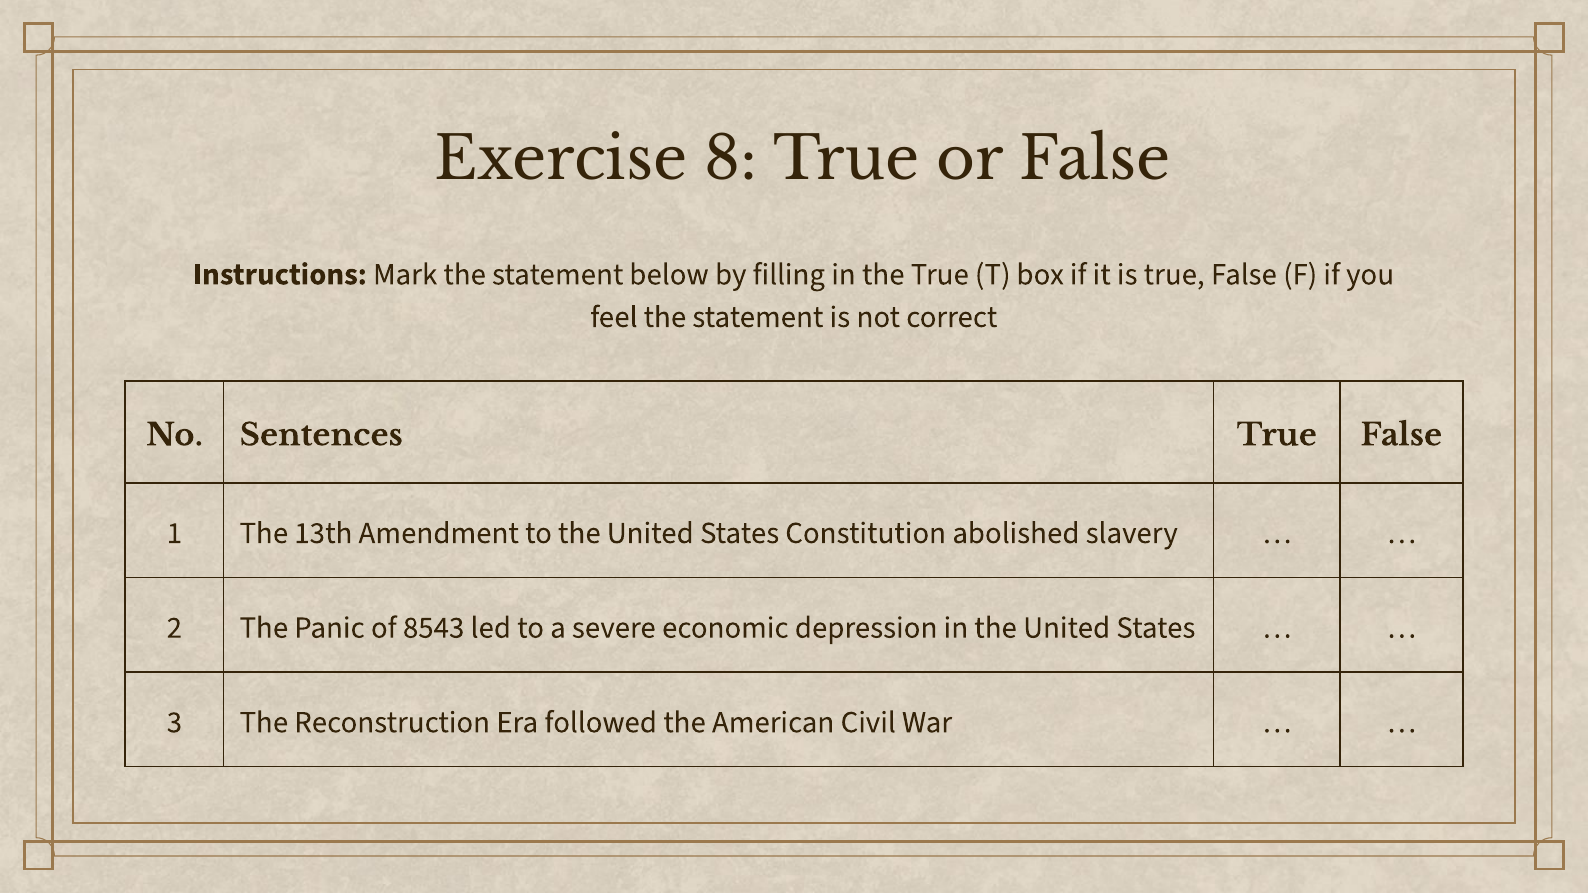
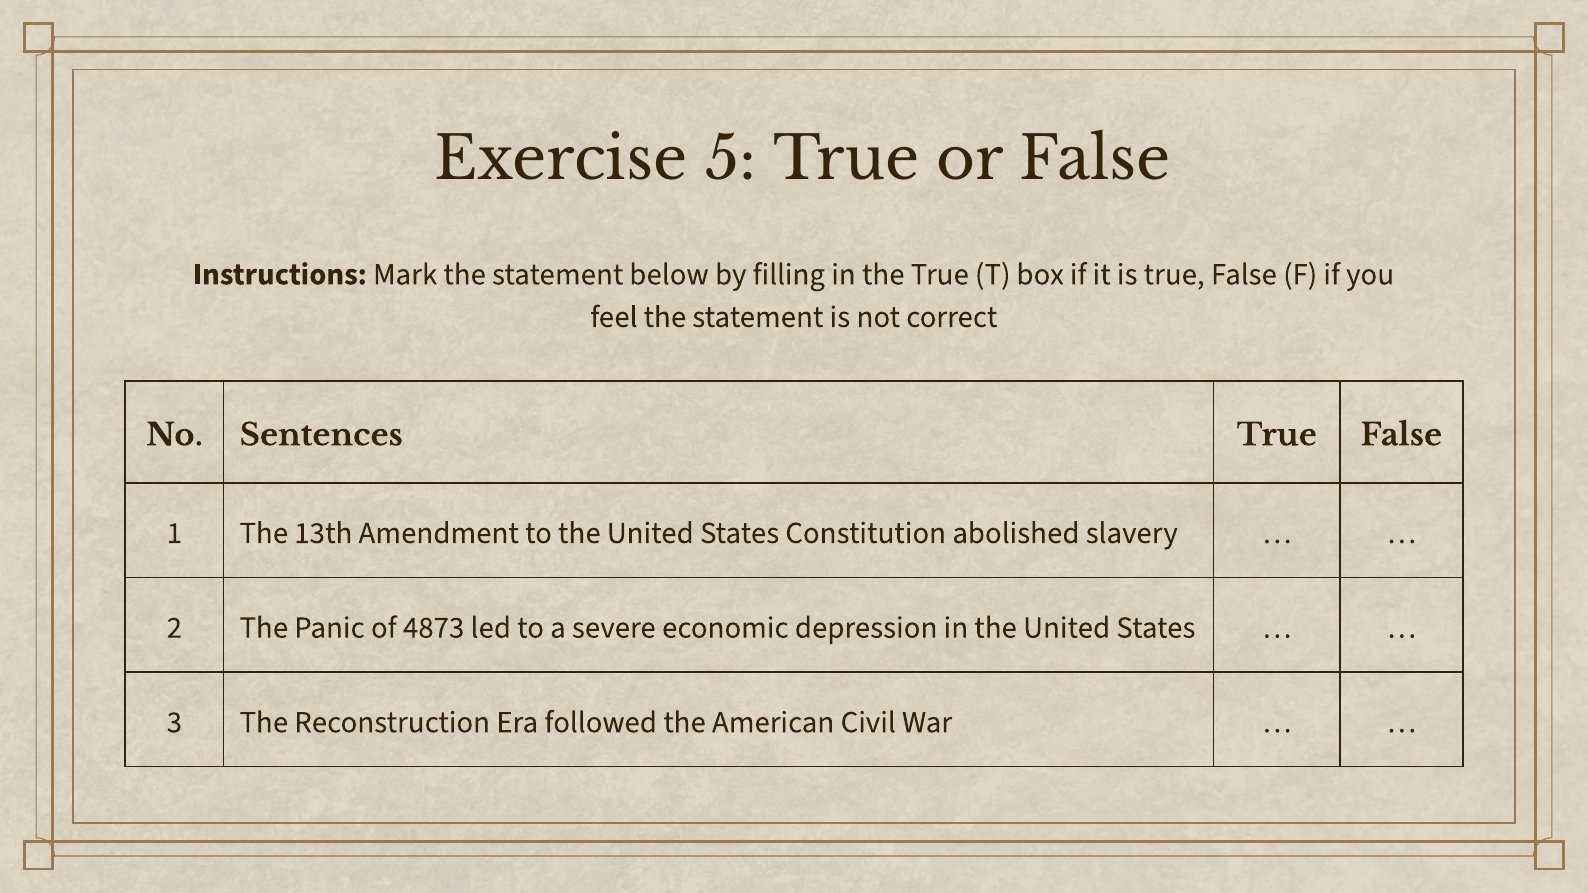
8: 8 -> 5
8543: 8543 -> 4873
